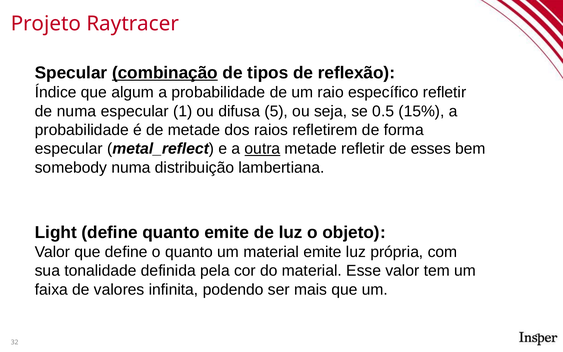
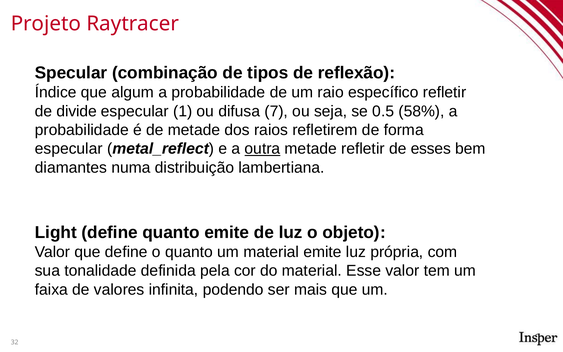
combinação underline: present -> none
de numa: numa -> divide
5: 5 -> 7
15%: 15% -> 58%
somebody: somebody -> diamantes
